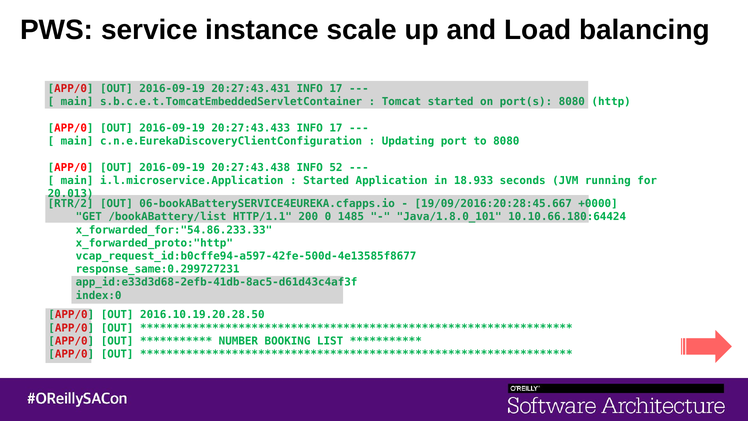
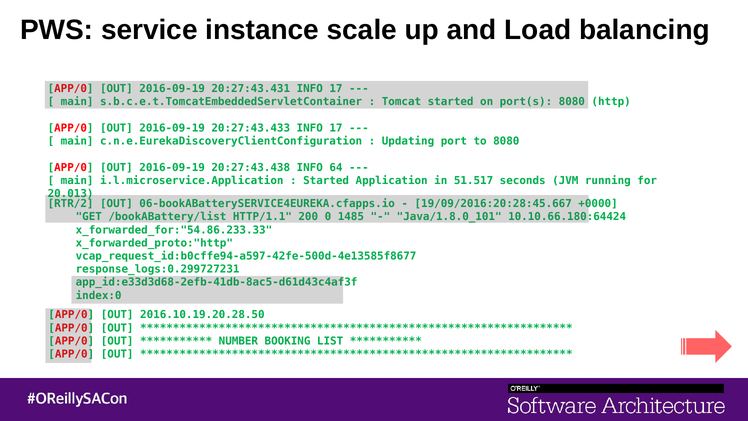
52: 52 -> 64
18.933: 18.933 -> 51.517
response_same:0.299727231: response_same:0.299727231 -> response_logs:0.299727231
